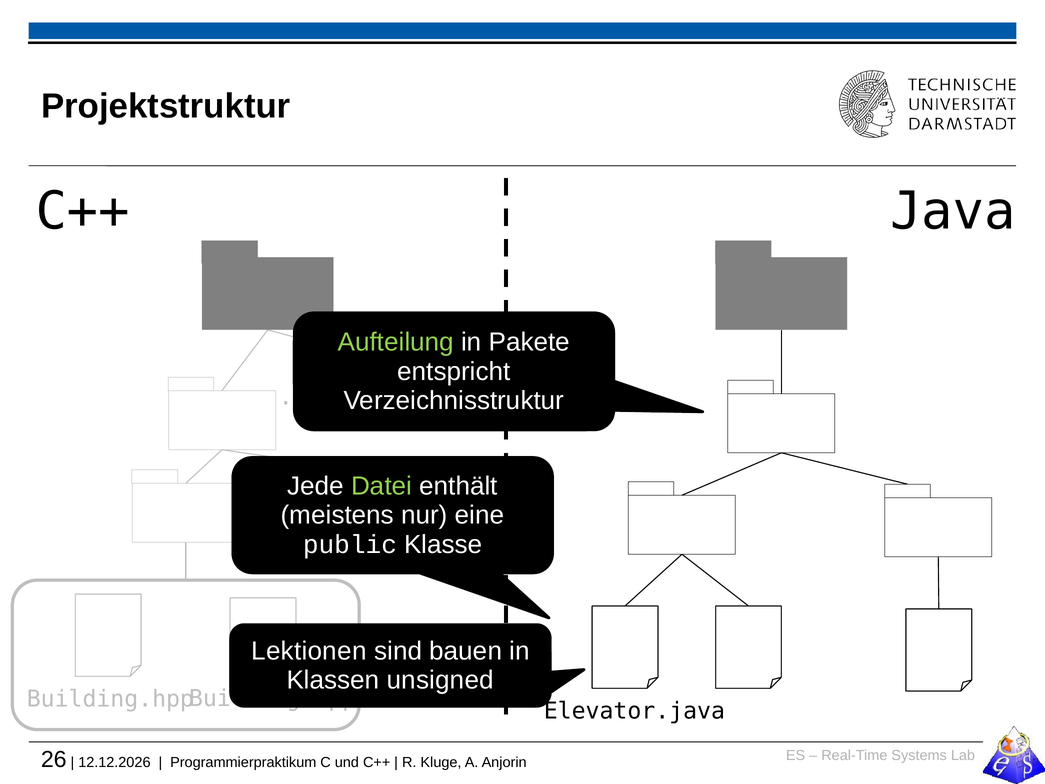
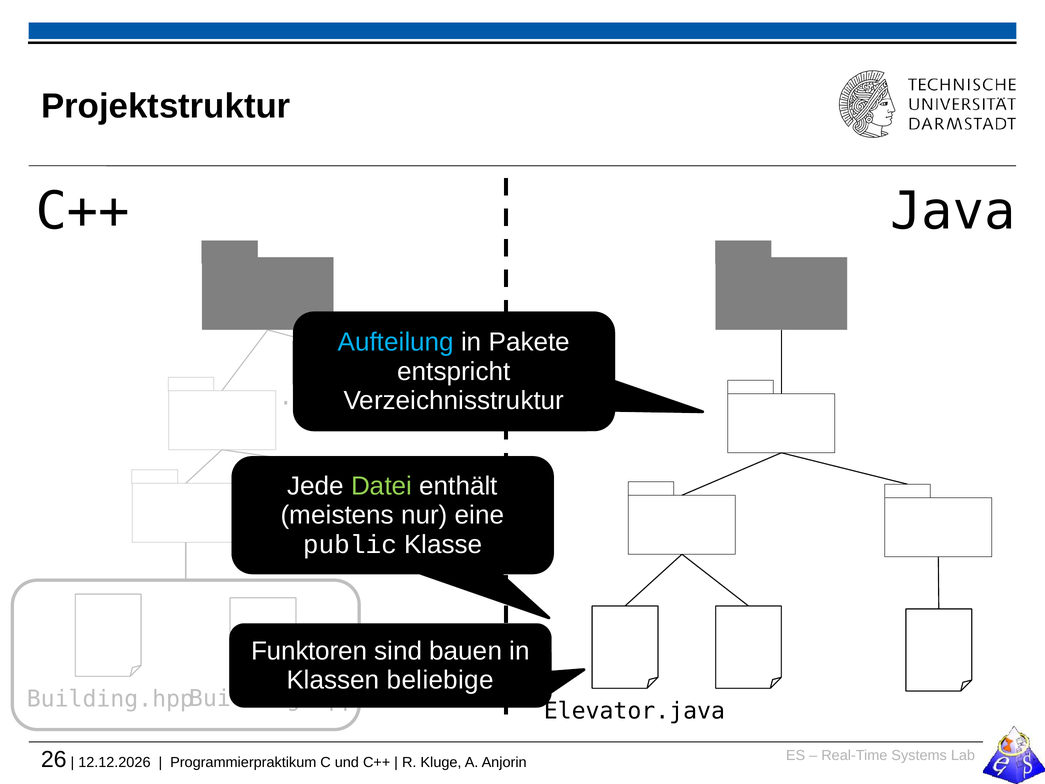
Aufteilung colour: light green -> light blue
Lektionen: Lektionen -> Funktoren
unsigned: unsigned -> beliebige
